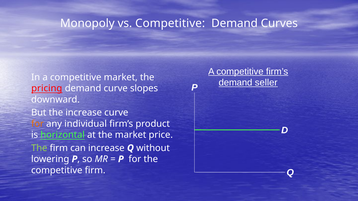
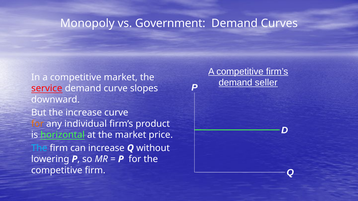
vs Competitive: Competitive -> Government
pricing: pricing -> service
The at (39, 148) colour: light green -> light blue
